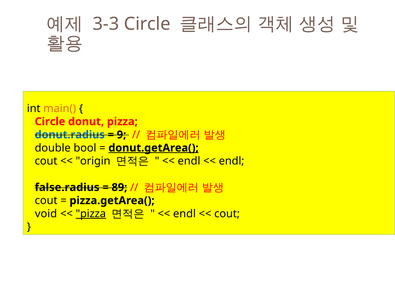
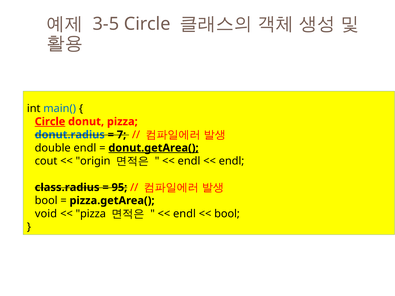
3-3: 3-3 -> 3-5
main( colour: orange -> blue
Circle at (50, 122) underline: none -> present
9: 9 -> 7
double bool: bool -> endl
false.radius: false.radius -> class.radius
89: 89 -> 95
cout at (46, 201): cout -> bool
pizza at (91, 214) underline: present -> none
cout at (227, 214): cout -> bool
